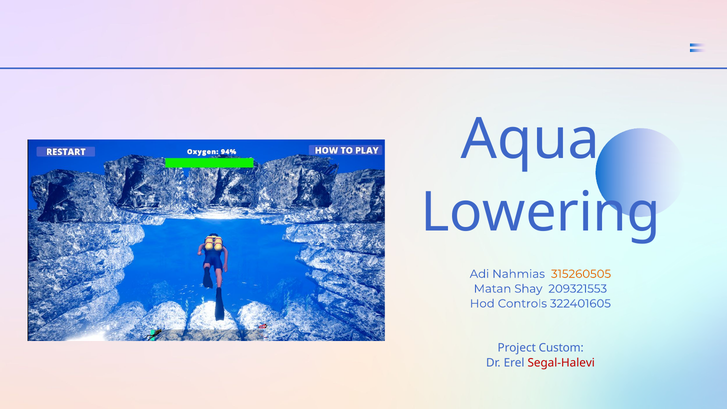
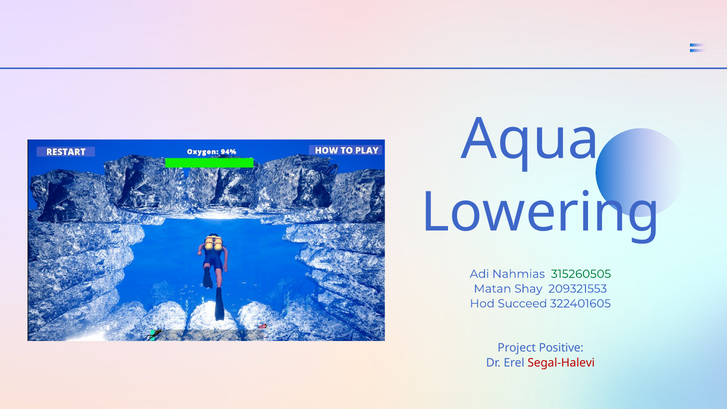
315260505 colour: orange -> green
Controls: Controls -> Succeed
Custom: Custom -> Positive
